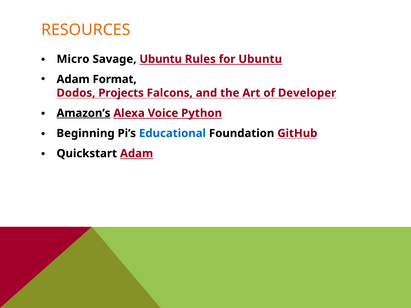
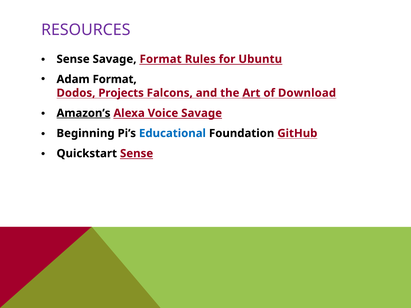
RESOURCES colour: orange -> purple
Micro at (73, 59): Micro -> Sense
Savage Ubuntu: Ubuntu -> Format
Art underline: none -> present
Developer: Developer -> Download
Voice Python: Python -> Savage
Quickstart Adam: Adam -> Sense
